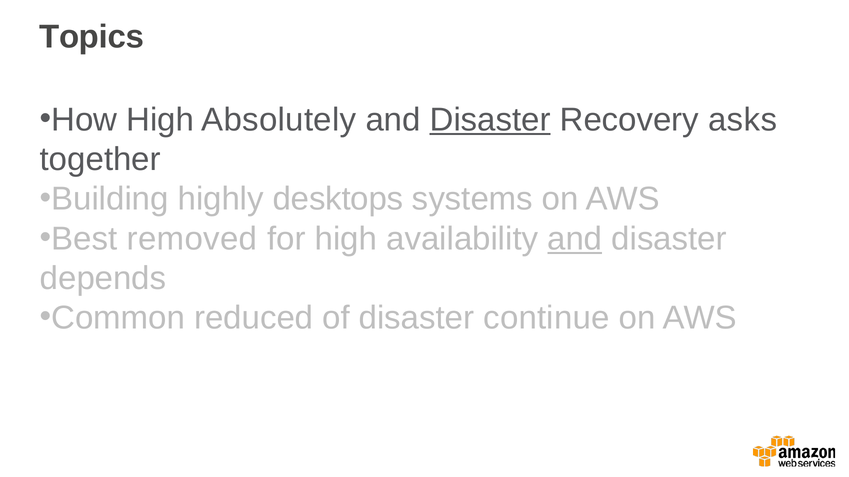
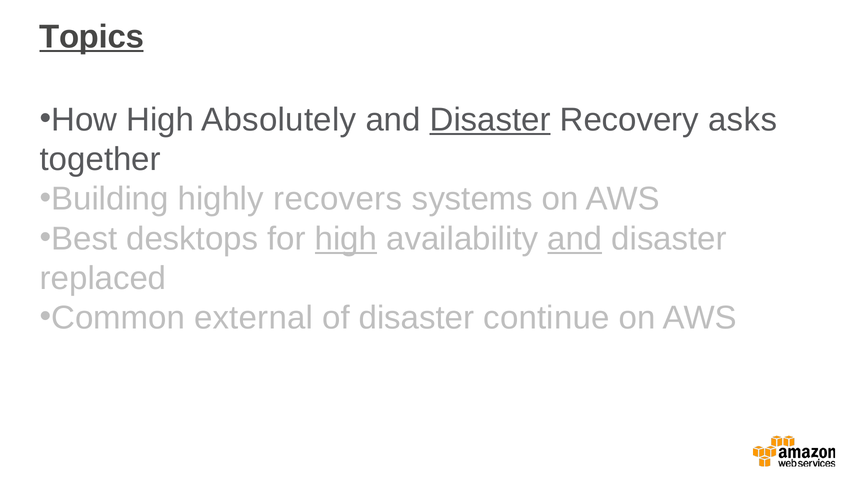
Topics underline: none -> present
desktops: desktops -> recovers
removed: removed -> desktops
high at (346, 239) underline: none -> present
depends: depends -> replaced
reduced: reduced -> external
